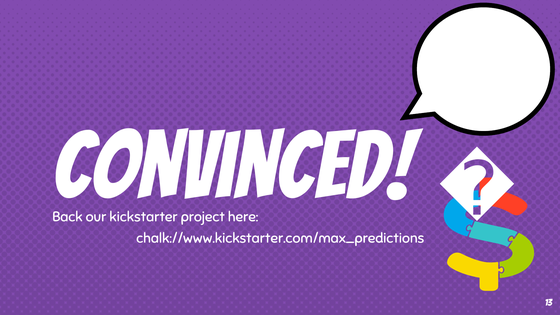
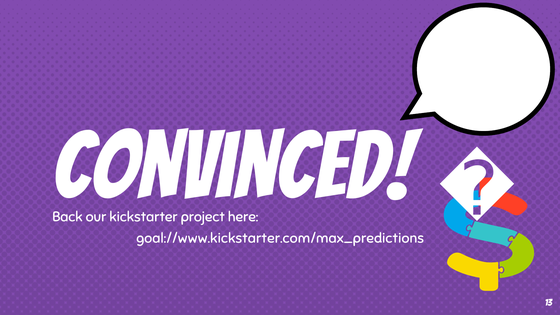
chalk://www.kickstarter.com/max_predictions: chalk://www.kickstarter.com/max_predictions -> goal://www.kickstarter.com/max_predictions
